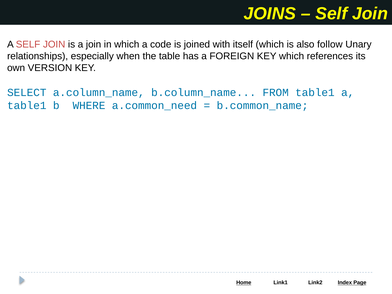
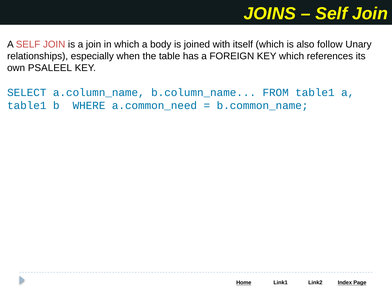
code: code -> body
VERSION: VERSION -> PSALEEL
